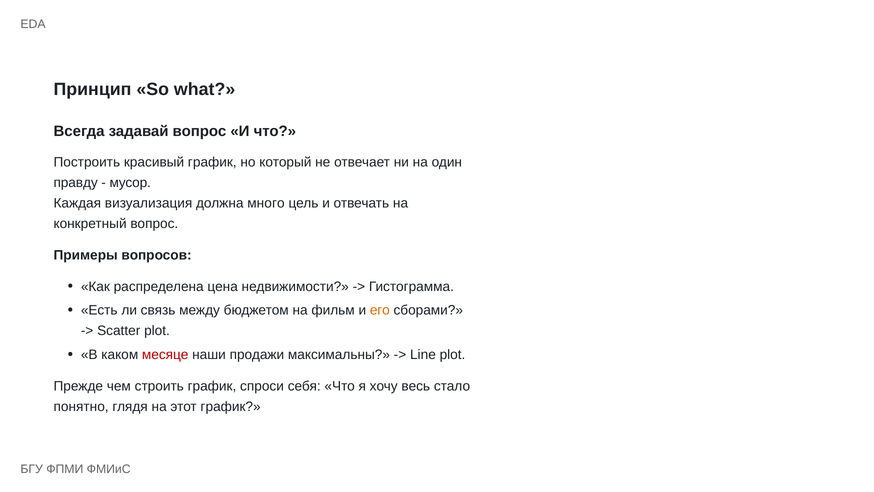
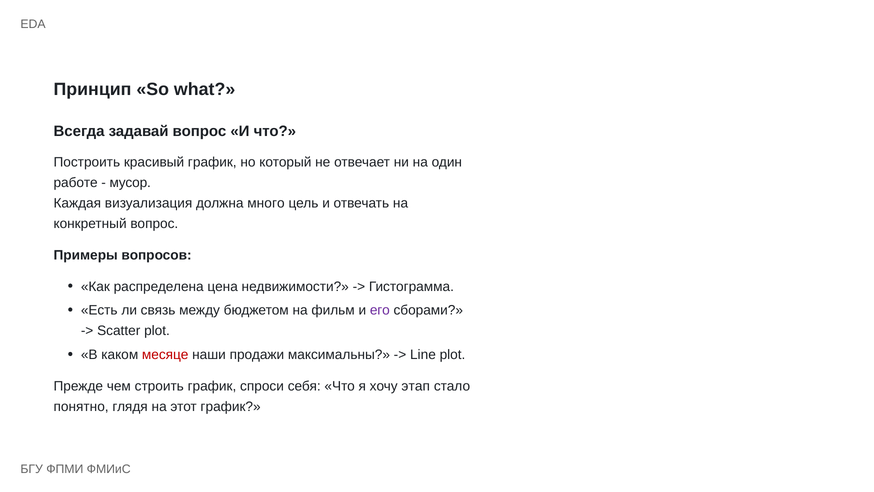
правду: правду -> работе
его colour: orange -> purple
весь: весь -> этап
